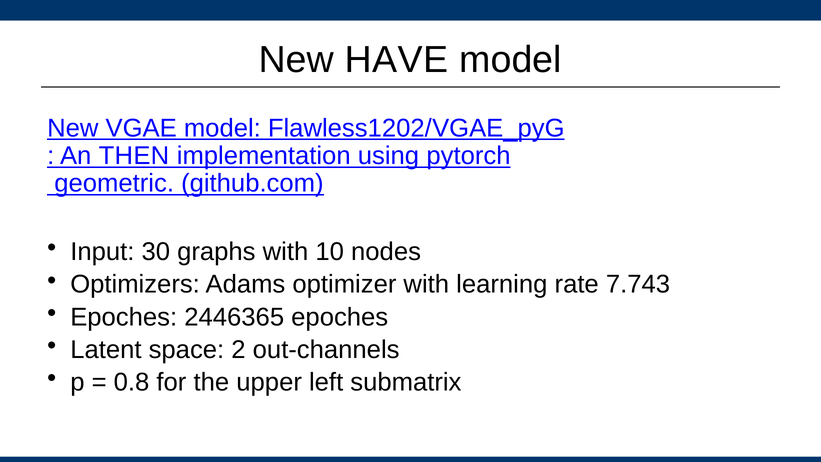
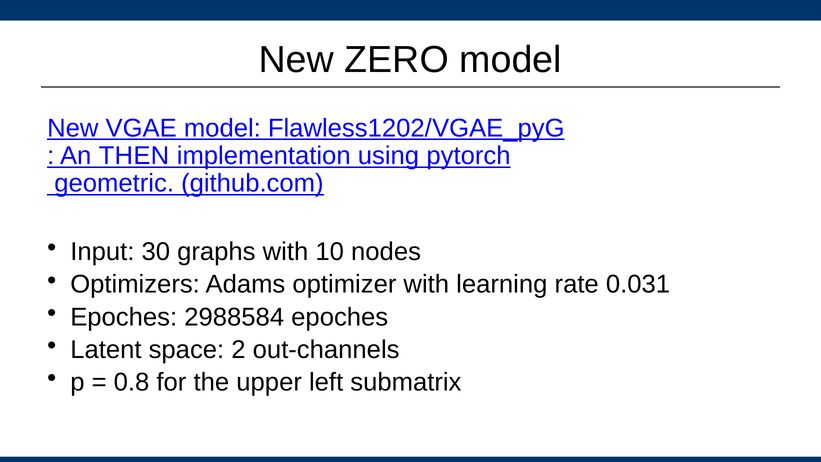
HAVE: HAVE -> ZERO
7.743: 7.743 -> 0.031
2446365: 2446365 -> 2988584
